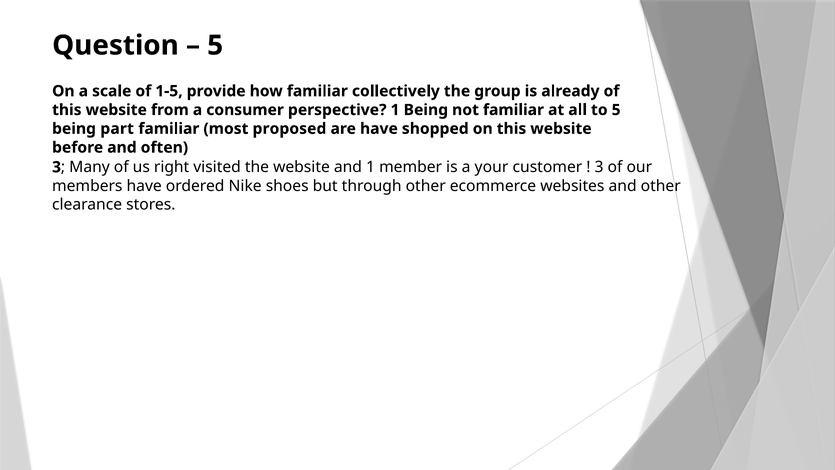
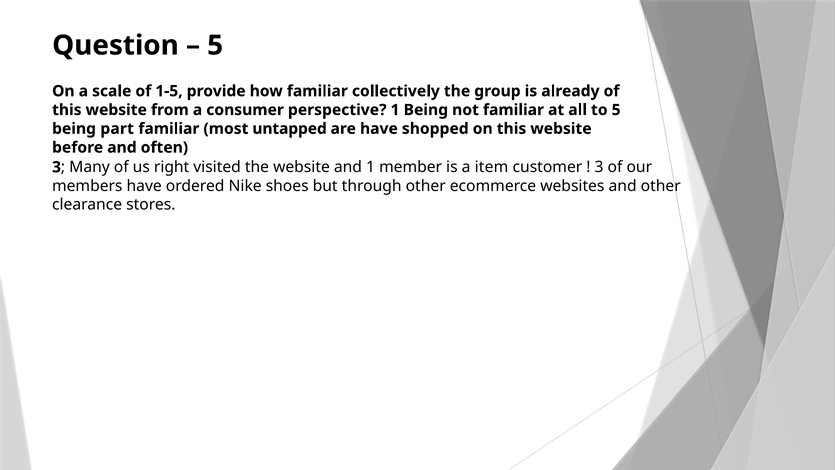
proposed: proposed -> untapped
your: your -> item
